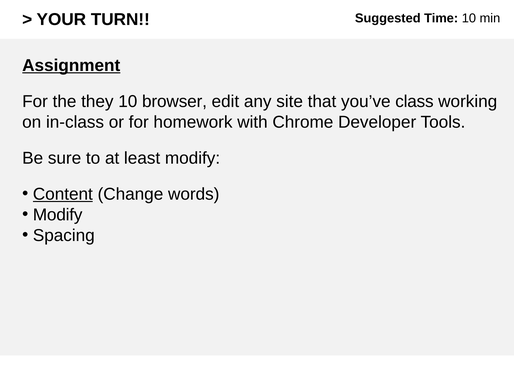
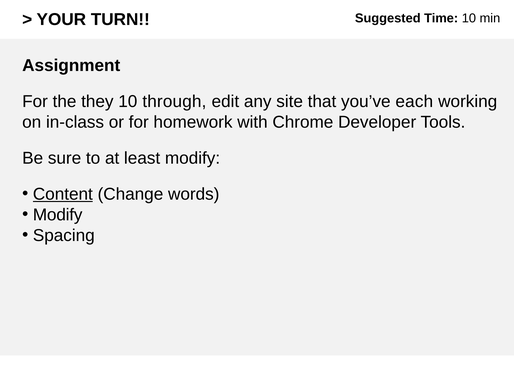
Assignment underline: present -> none
browser: browser -> through
class: class -> each
